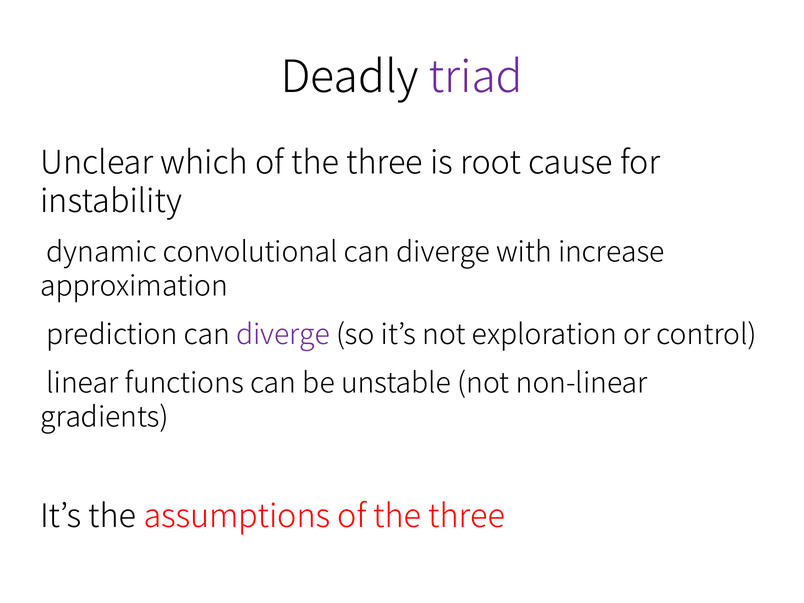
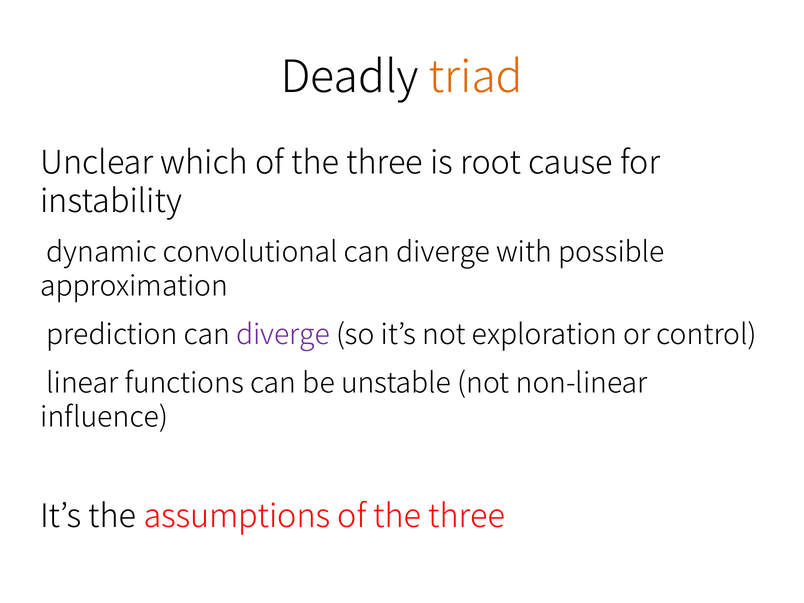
triad colour: purple -> orange
increase: increase -> possible
gradients: gradients -> influence
